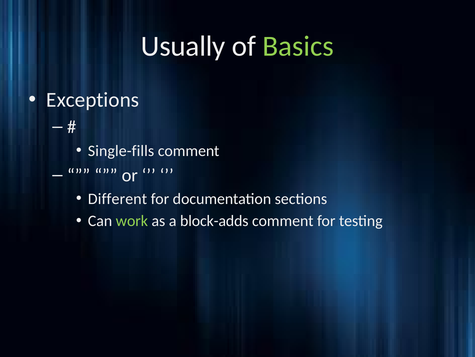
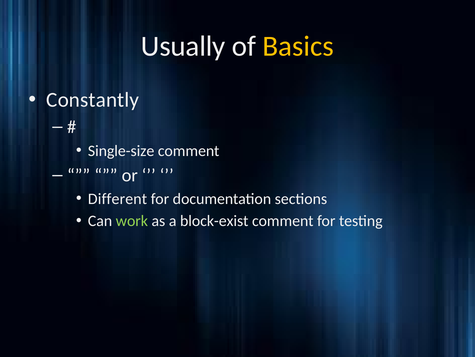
Basics colour: light green -> yellow
Exceptions: Exceptions -> Constantly
Single-fills: Single-fills -> Single-size
block-adds: block-adds -> block-exist
